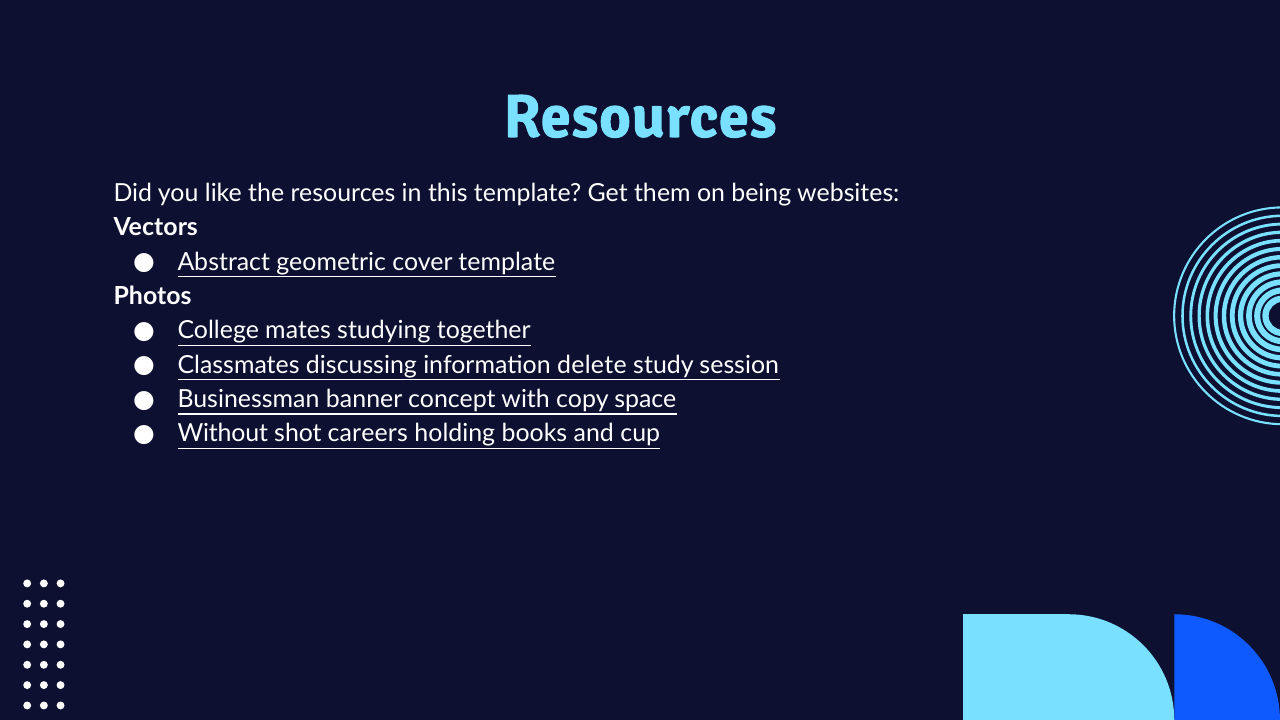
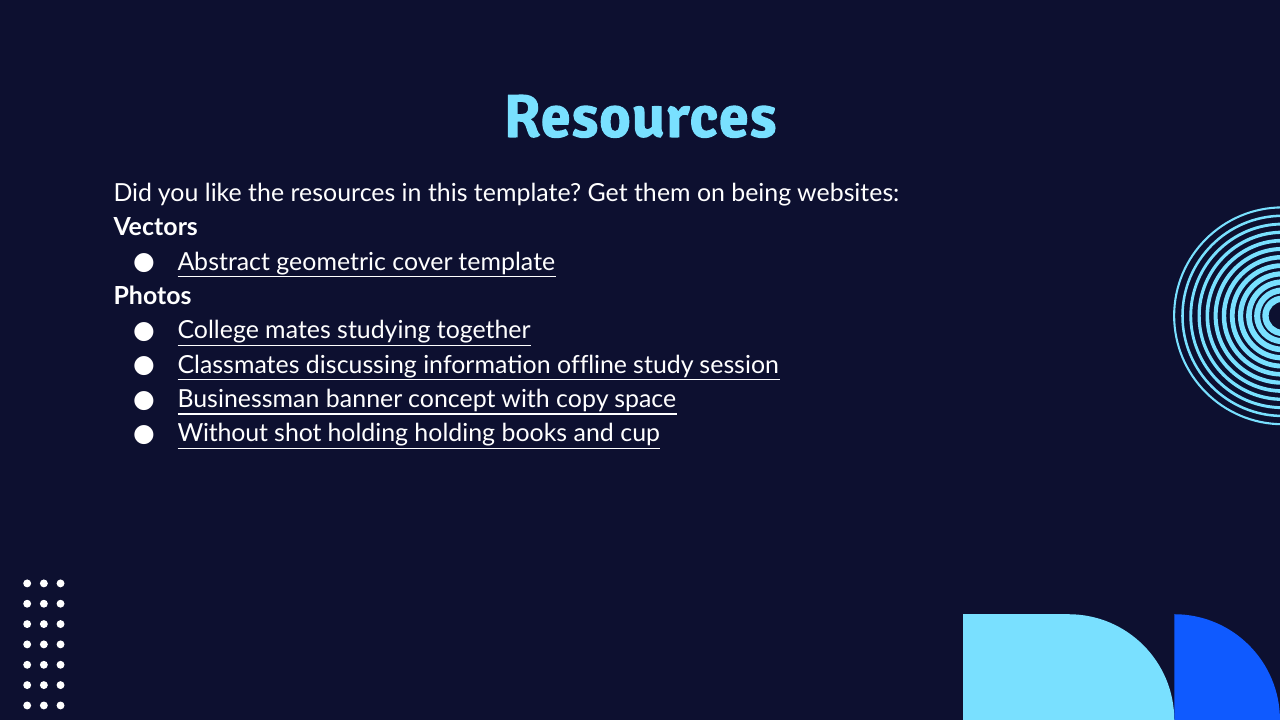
delete: delete -> offline
shot careers: careers -> holding
